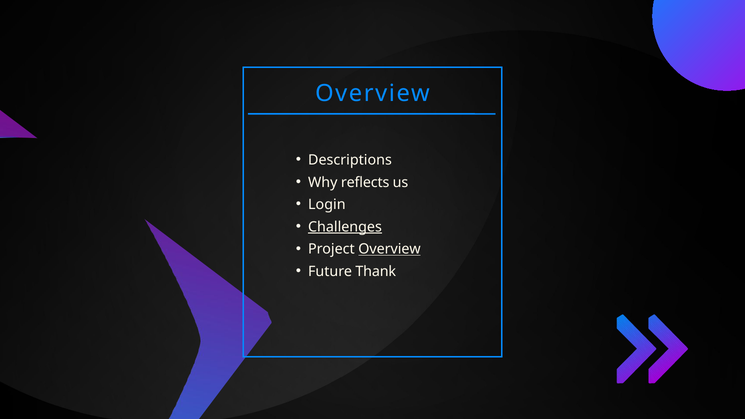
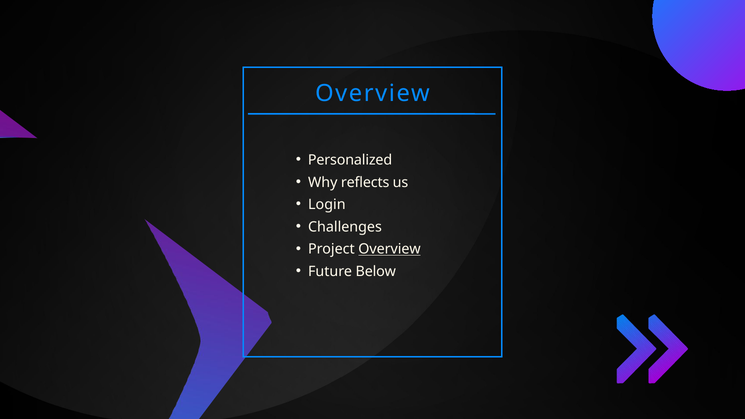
Descriptions: Descriptions -> Personalized
Challenges underline: present -> none
Thank: Thank -> Below
